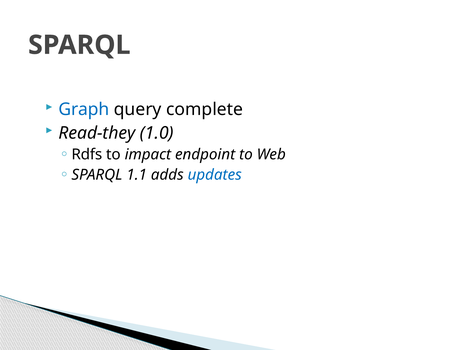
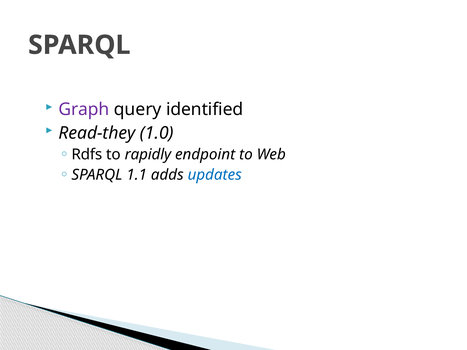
Graph colour: blue -> purple
complete: complete -> identified
impact: impact -> rapidly
